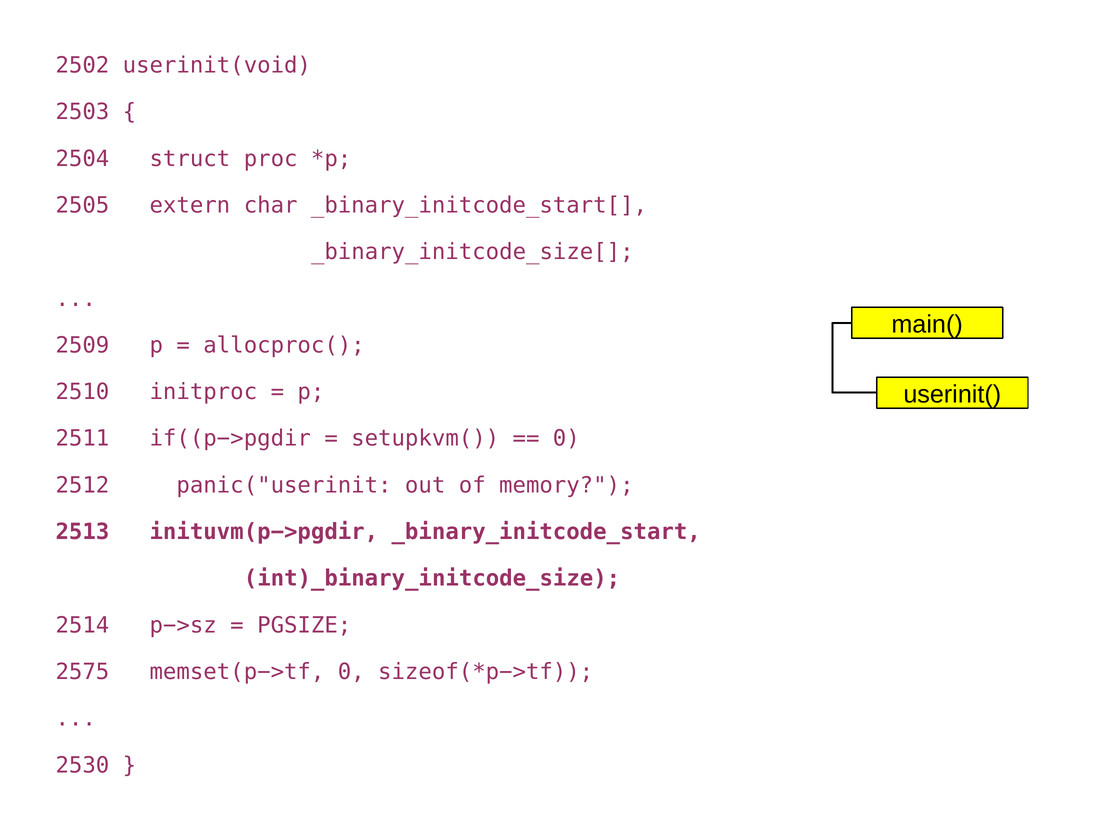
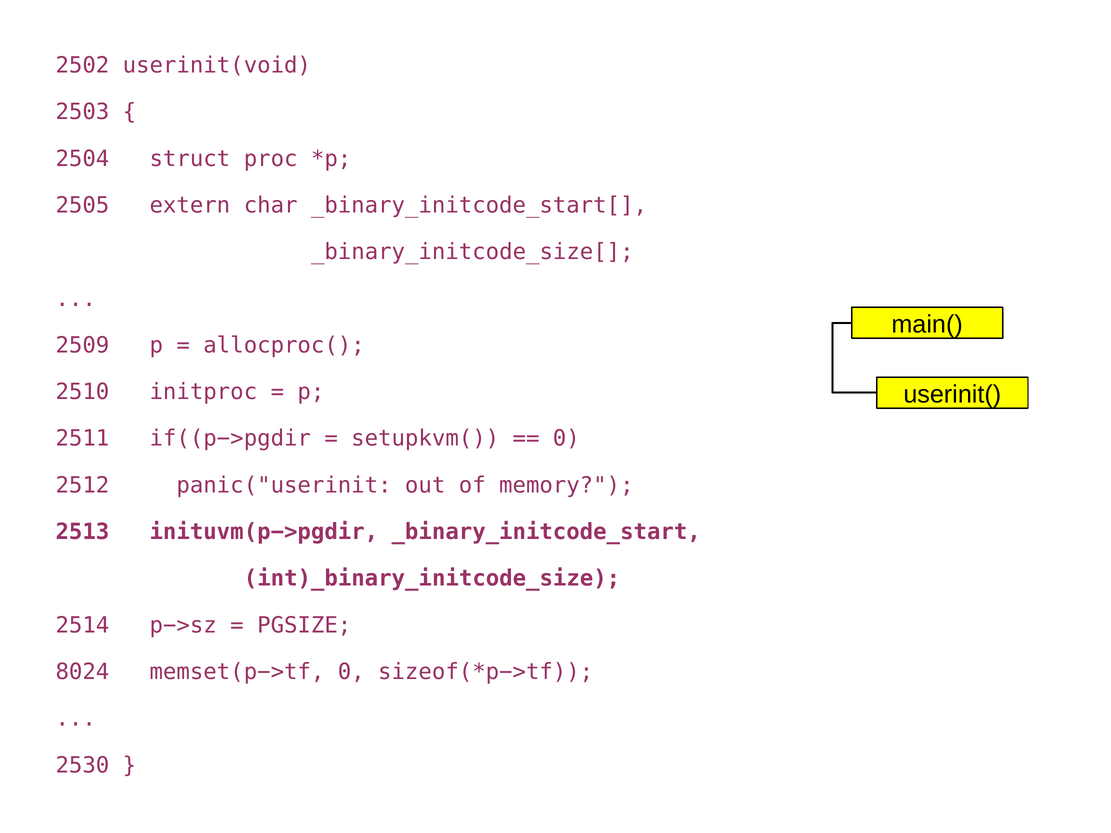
2575: 2575 -> 8024
